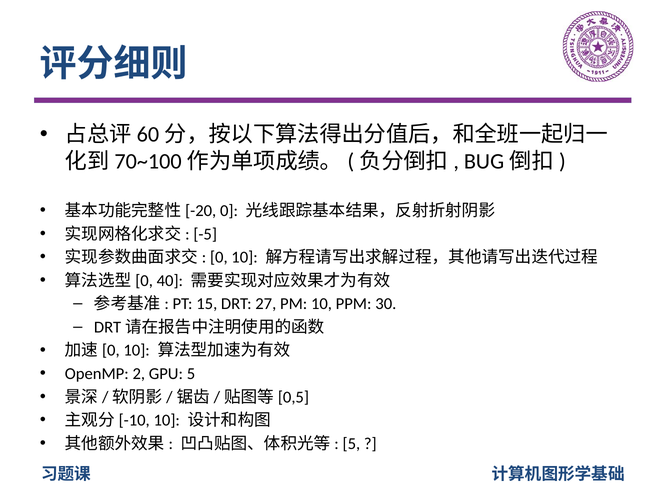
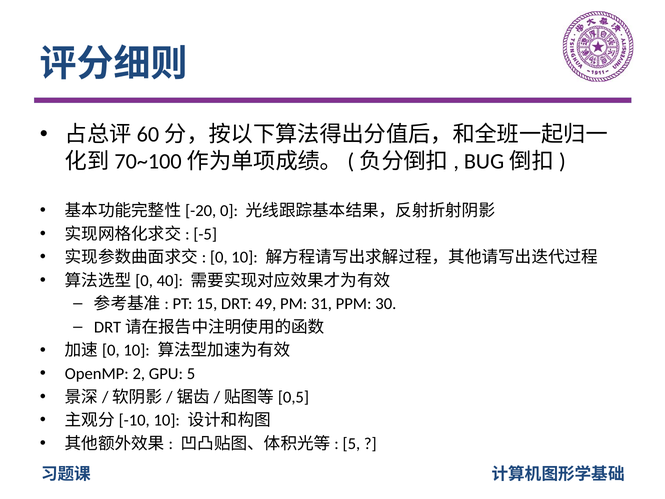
27: 27 -> 49
PM 10: 10 -> 31
